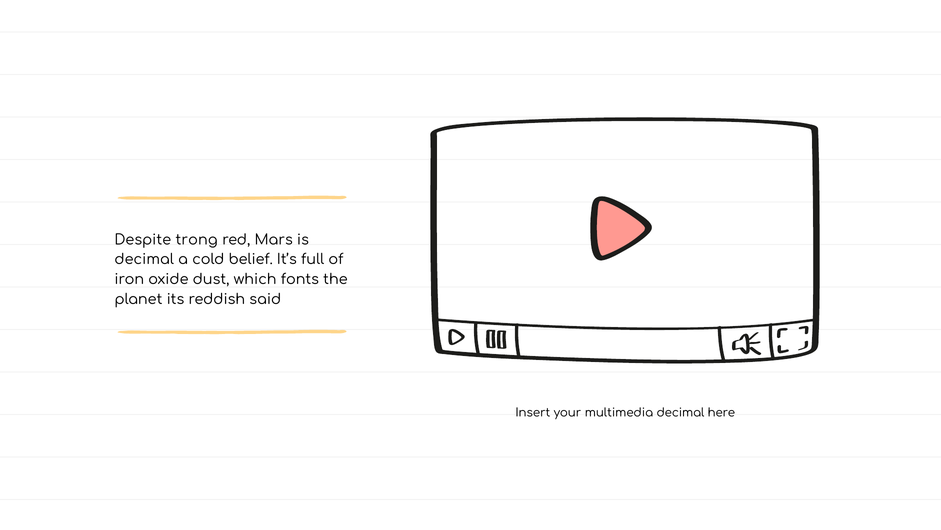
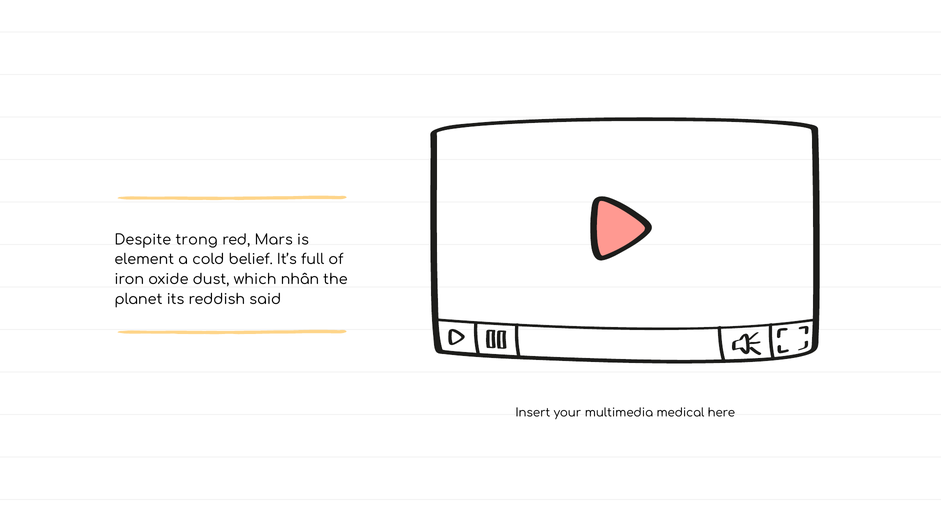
decimal at (144, 259): decimal -> element
fonts: fonts -> nhân
multimedia decimal: decimal -> medical
